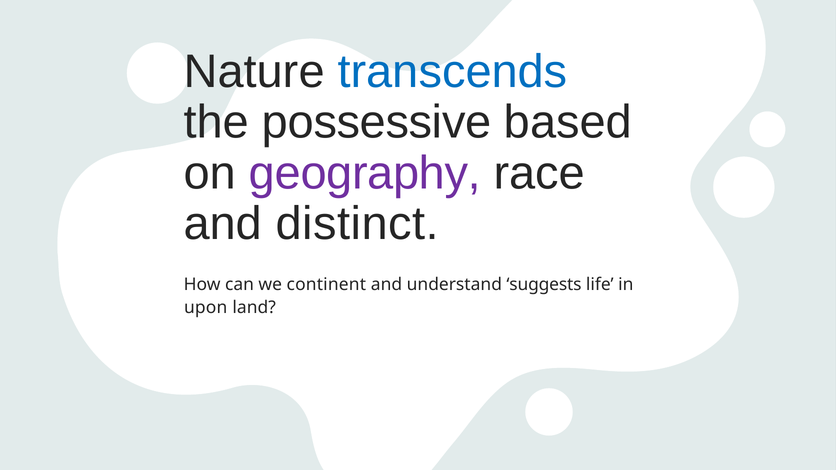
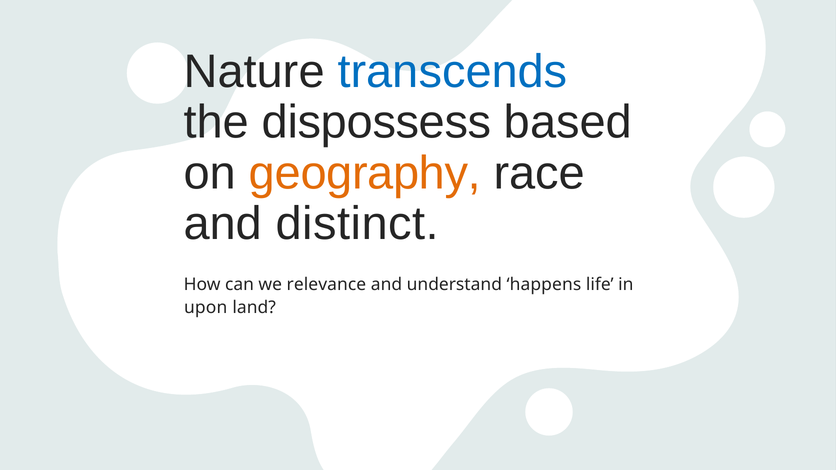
possessive: possessive -> dispossess
geography colour: purple -> orange
continent: continent -> relevance
suggests: suggests -> happens
